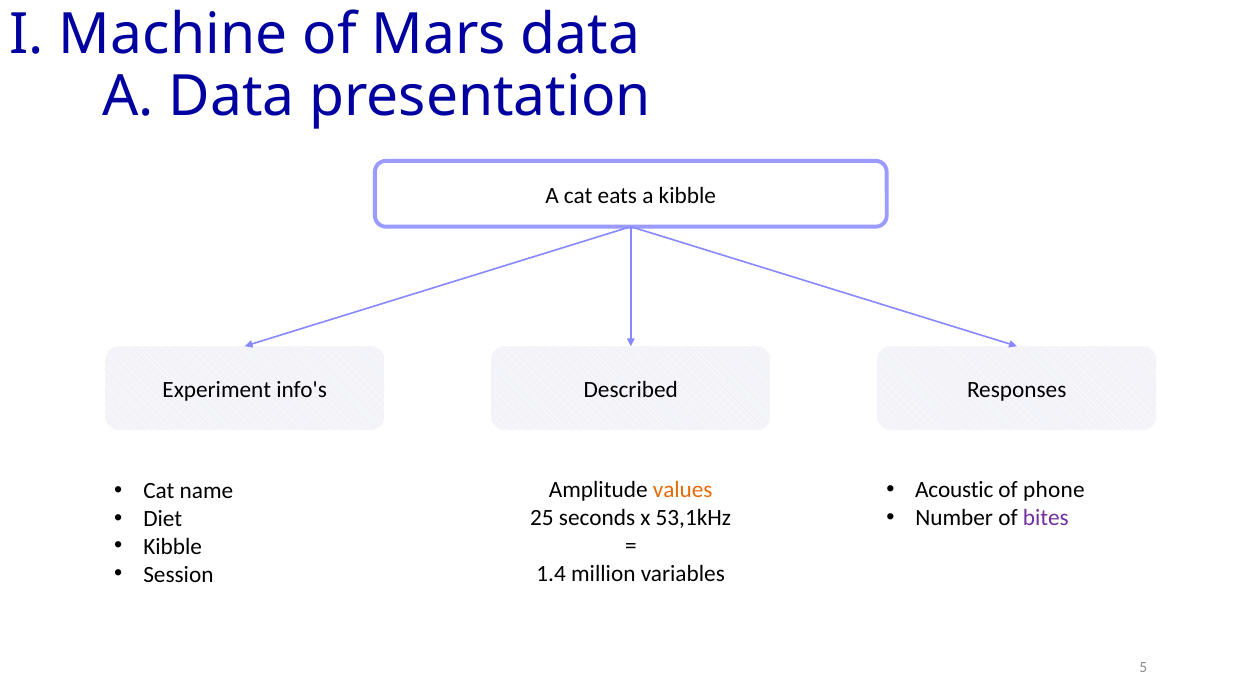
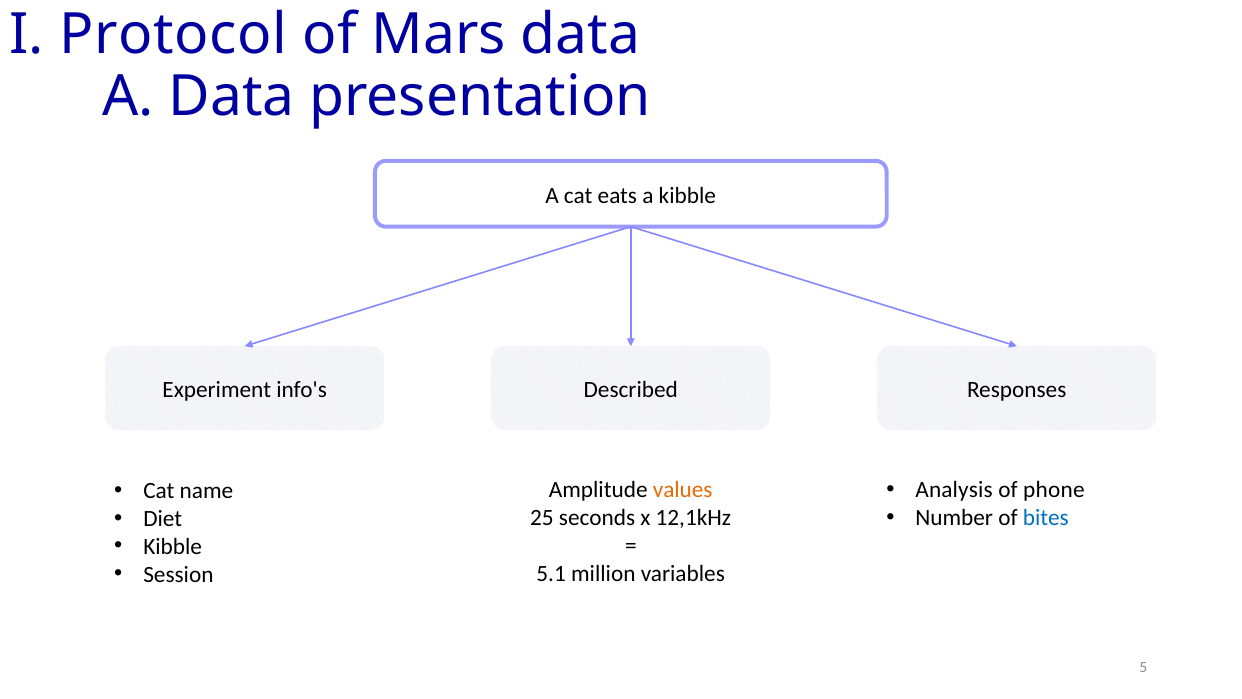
Machine: Machine -> Protocol
Acoustic: Acoustic -> Analysis
bites colour: purple -> blue
53,1kHz: 53,1kHz -> 12,1kHz
1.4: 1.4 -> 5.1
